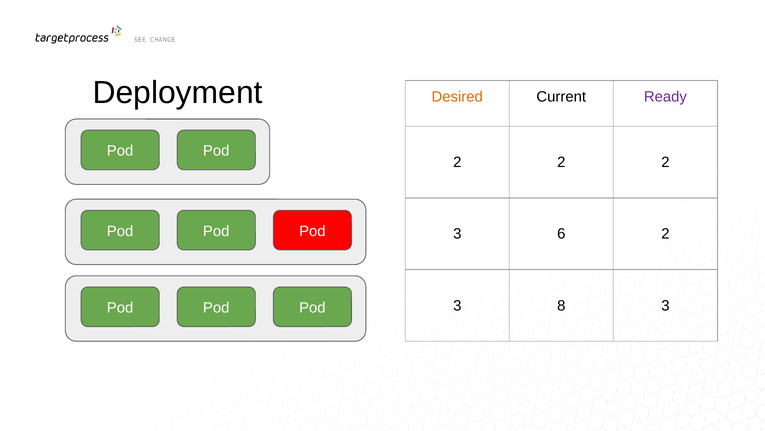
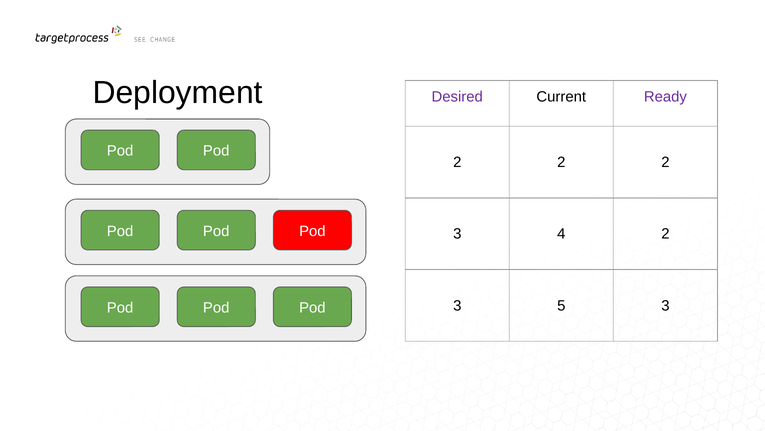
Desired colour: orange -> purple
6: 6 -> 4
8: 8 -> 5
